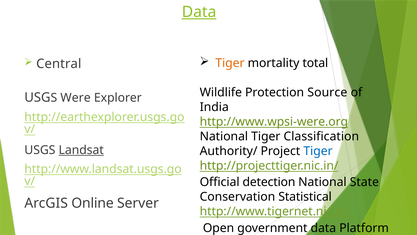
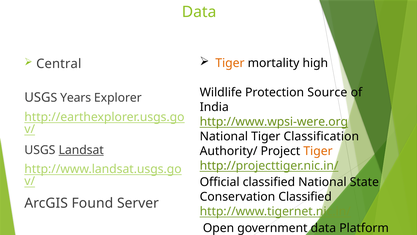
Data at (199, 12) underline: present -> none
total: total -> high
Were: Were -> Years
Tiger at (318, 151) colour: blue -> orange
Official detection: detection -> classified
Conservation Statistical: Statistical -> Classified
Online: Online -> Found
